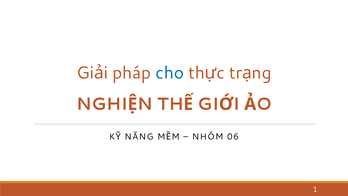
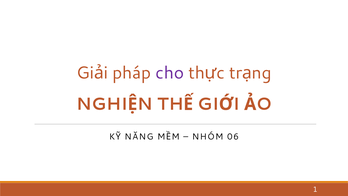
cho colour: blue -> purple
